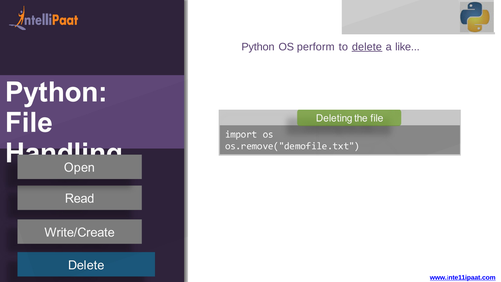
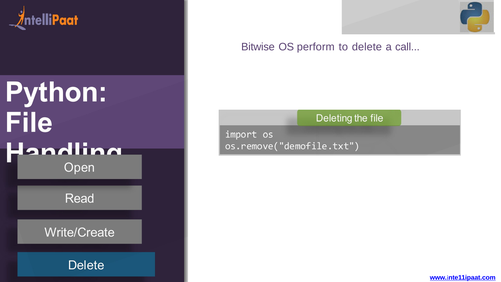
Python: Python -> Bitwise
delete underline: present -> none
like: like -> call
